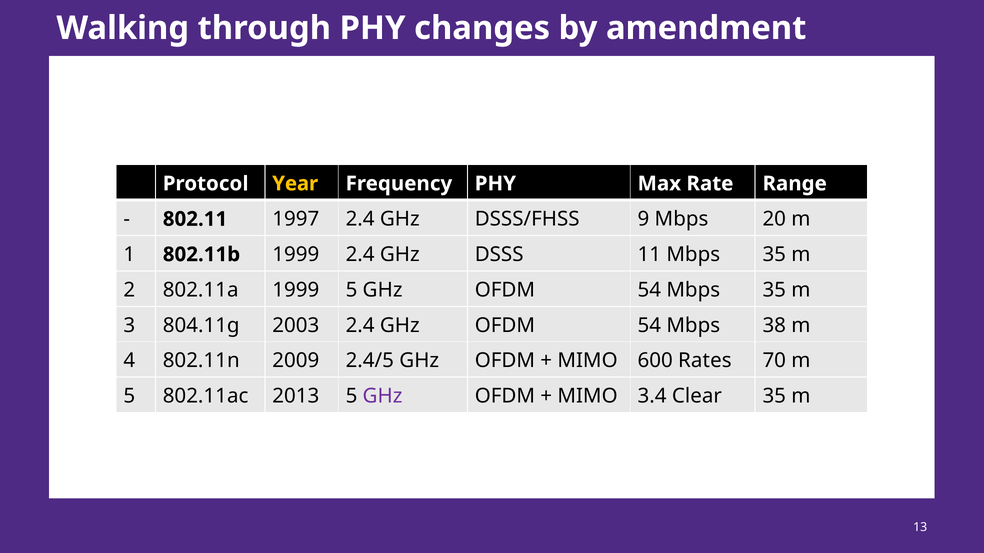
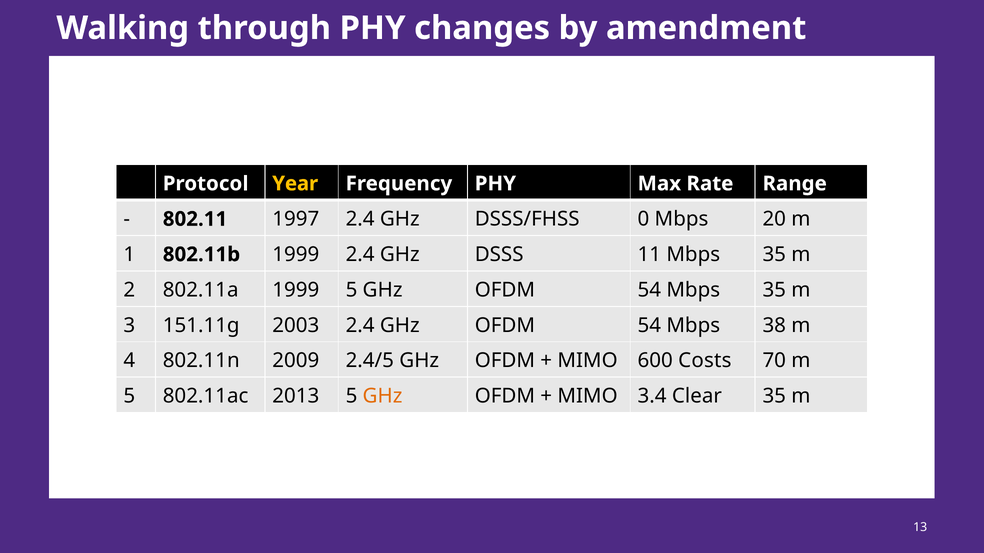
9: 9 -> 0
804.11g: 804.11g -> 151.11g
Rates: Rates -> Costs
GHz at (383, 396) colour: purple -> orange
